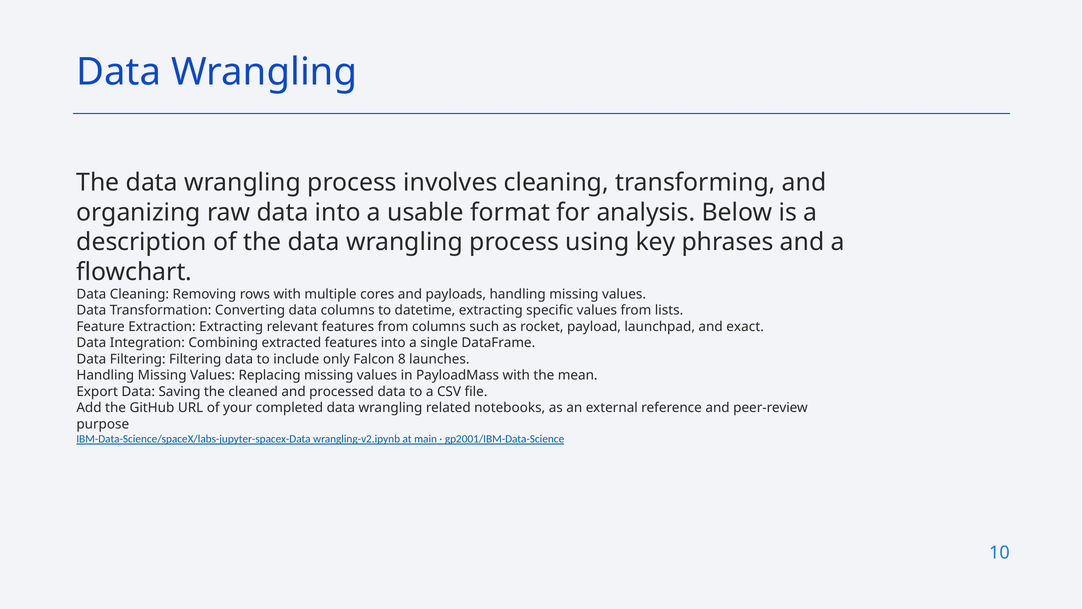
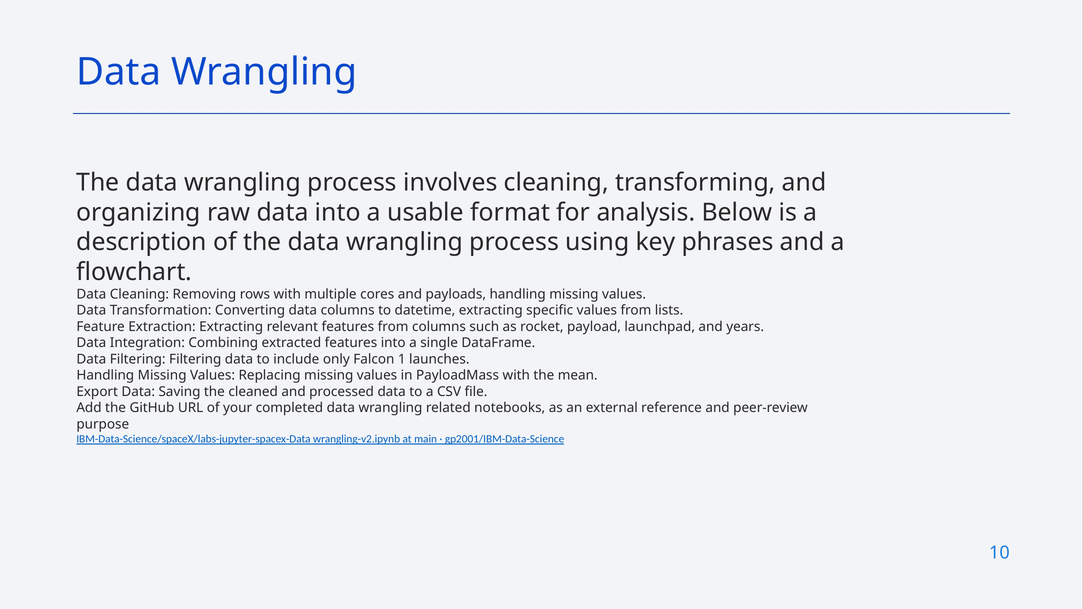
exact: exact -> years
8: 8 -> 1
